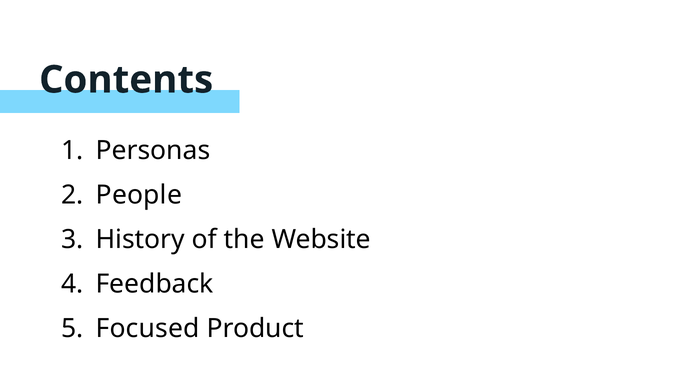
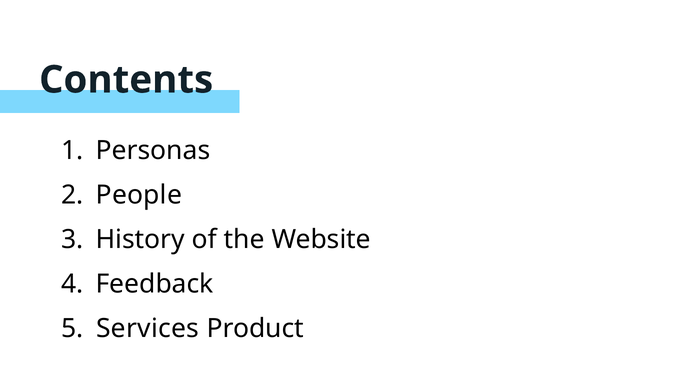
Focused: Focused -> Services
